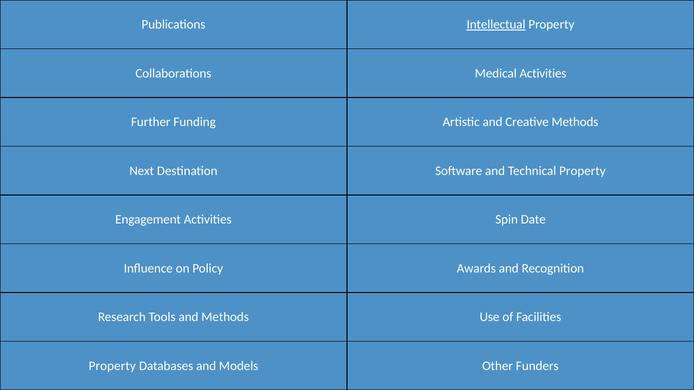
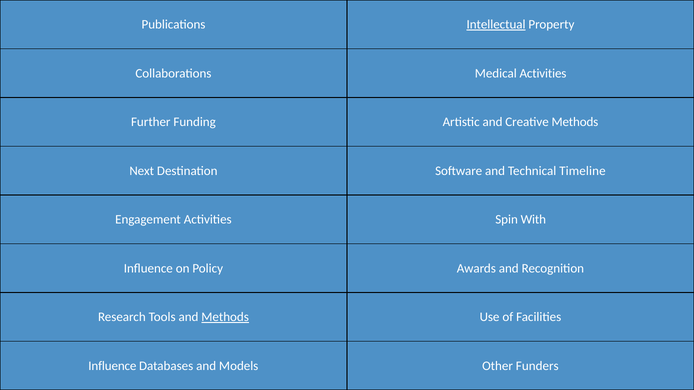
Technical Property: Property -> Timeline
Date: Date -> With
Methods at (225, 317) underline: none -> present
Property at (112, 366): Property -> Influence
